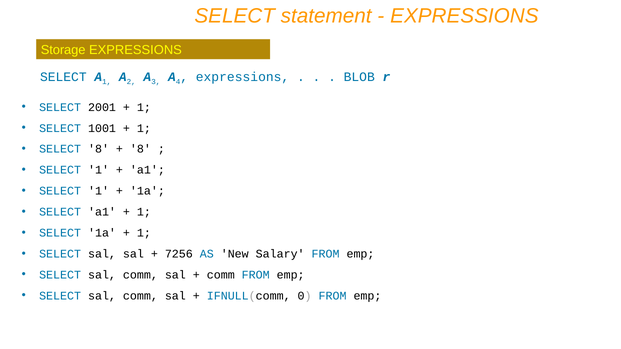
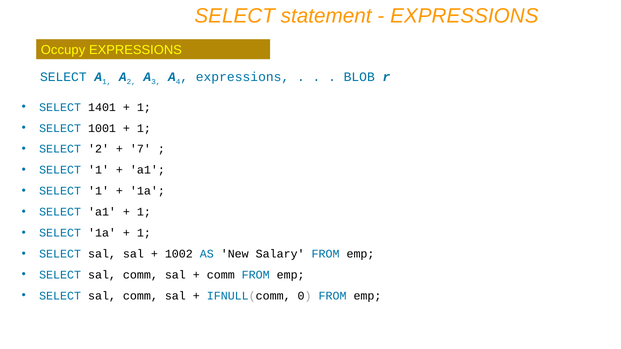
Storage: Storage -> Occupy
2001: 2001 -> 1401
SELECT 8: 8 -> 2
8 at (140, 149): 8 -> 7
7256: 7256 -> 1002
